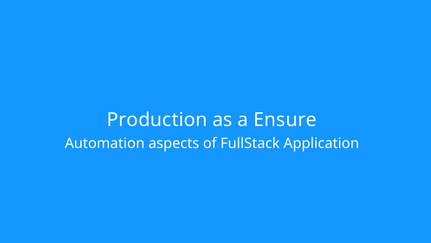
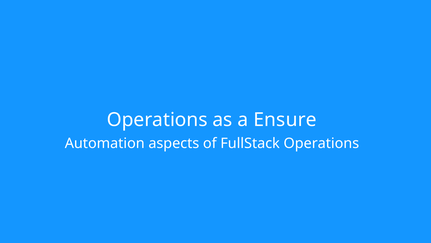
Production at (157, 120): Production -> Operations
FullStack Application: Application -> Operations
